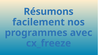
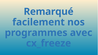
Résumons: Résumons -> Remarqué
